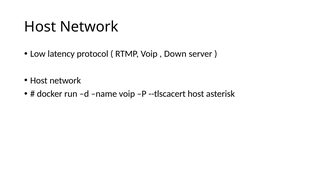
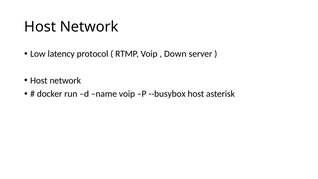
--tlscacert: --tlscacert -> --busybox
